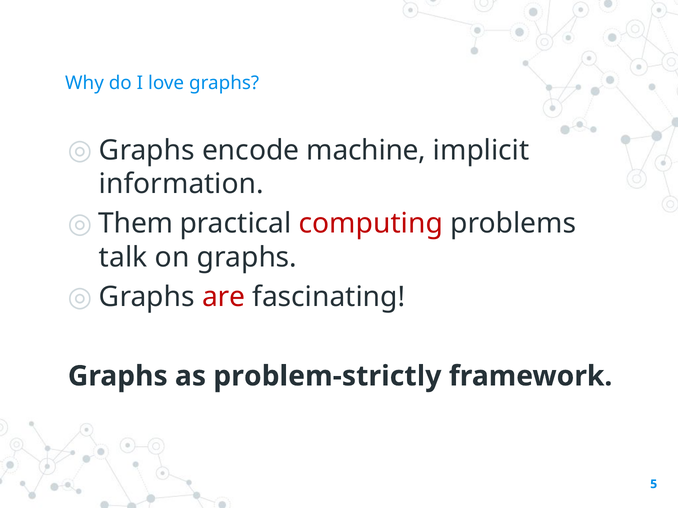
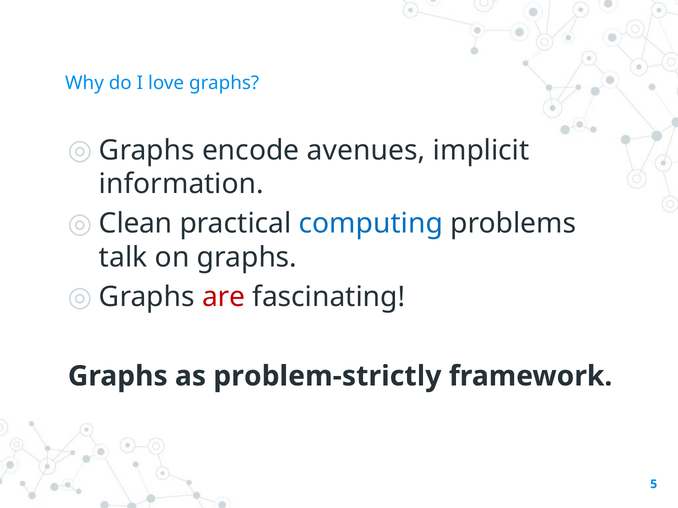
machine: machine -> avenues
Them: Them -> Clean
computing colour: red -> blue
